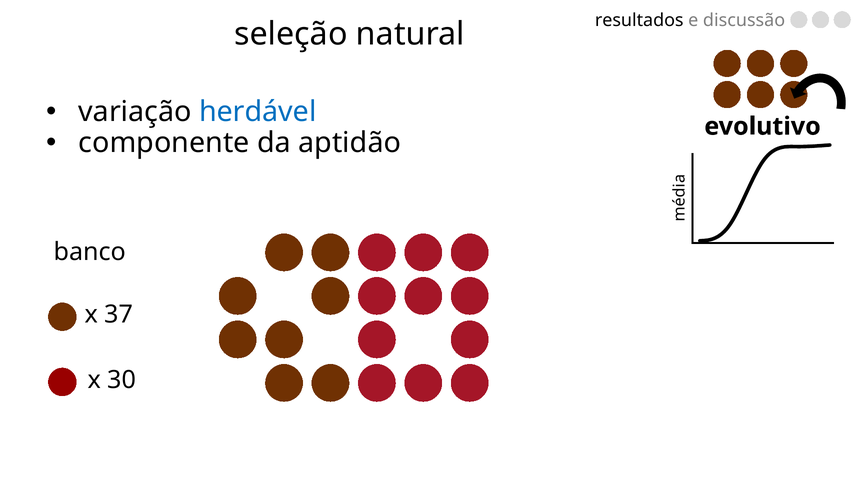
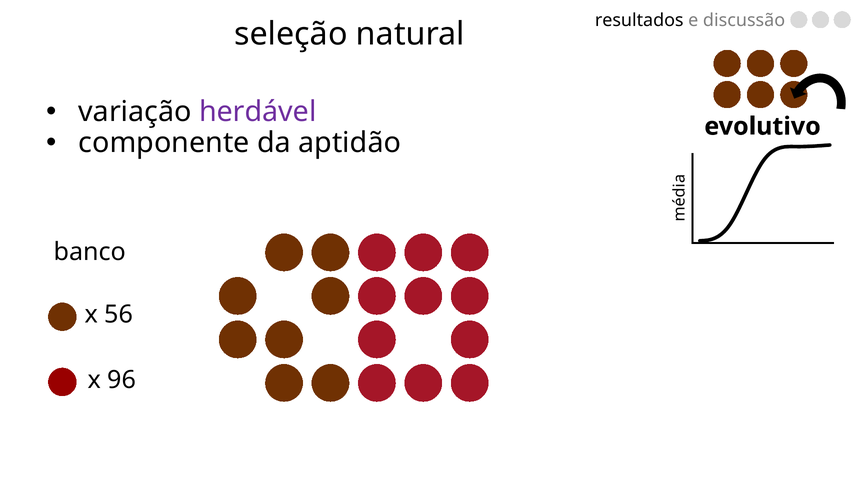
herdável colour: blue -> purple
37: 37 -> 56
30: 30 -> 96
